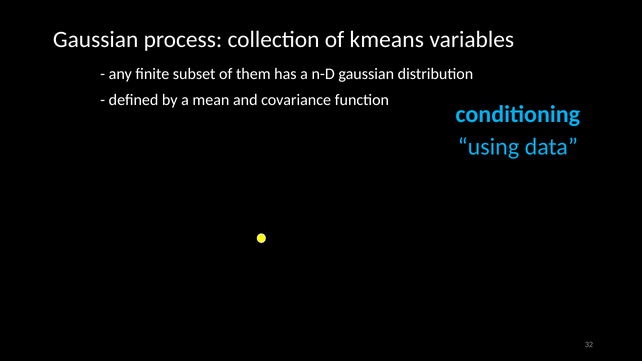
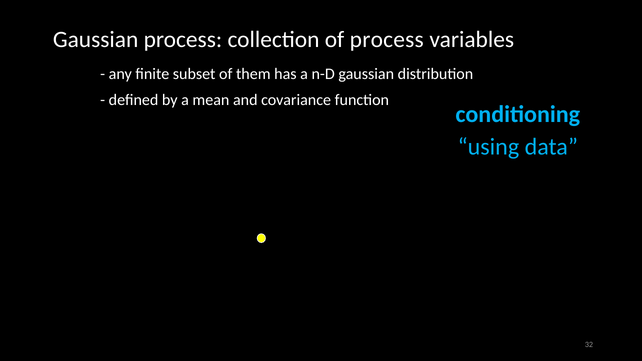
of kmeans: kmeans -> process
